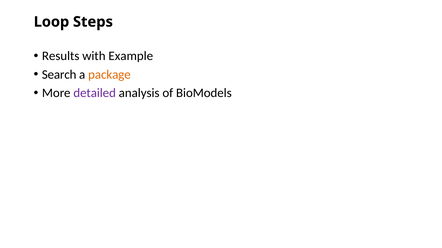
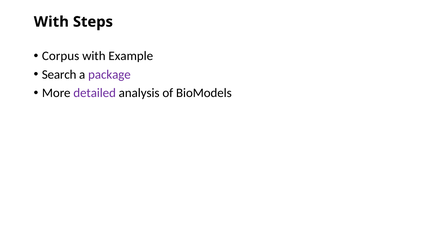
Loop at (51, 22): Loop -> With
Results: Results -> Corpus
package colour: orange -> purple
